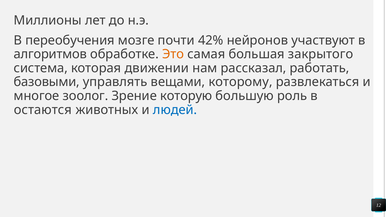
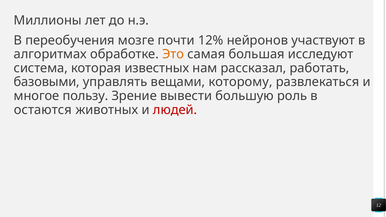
42%: 42% -> 12%
алгоритмов: алгоритмов -> алгоритмах
закрытого: закрытого -> исследуют
движении: движении -> известных
зоолог: зоолог -> пользу
которую: которую -> вывести
людей colour: blue -> red
